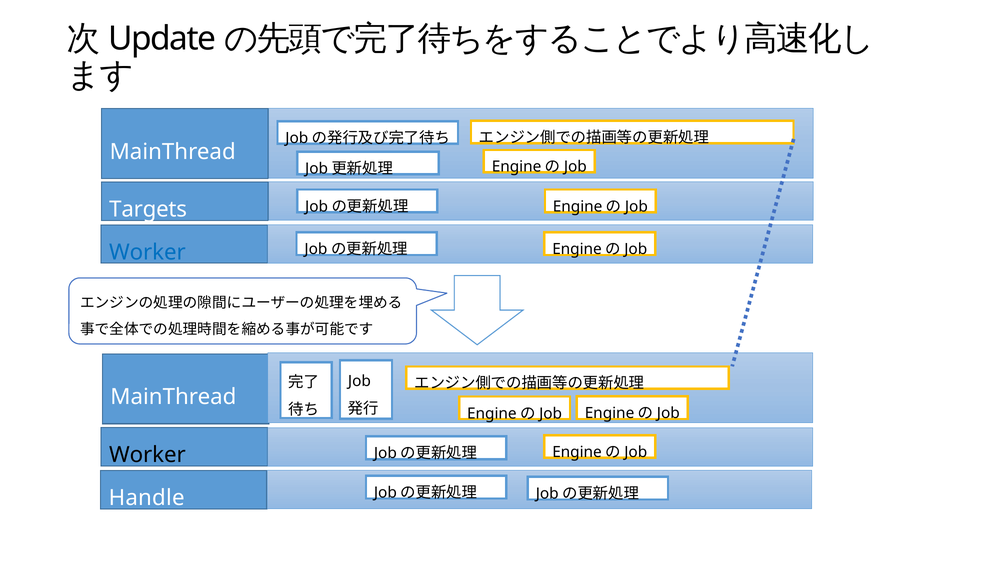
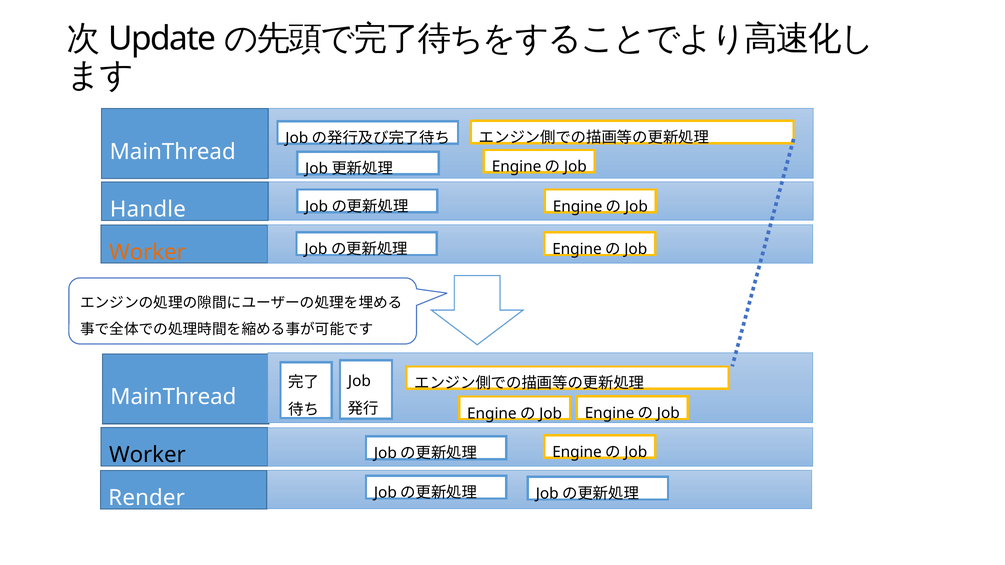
Targets: Targets -> Handle
Worker at (147, 252) colour: blue -> orange
Handle: Handle -> Render
